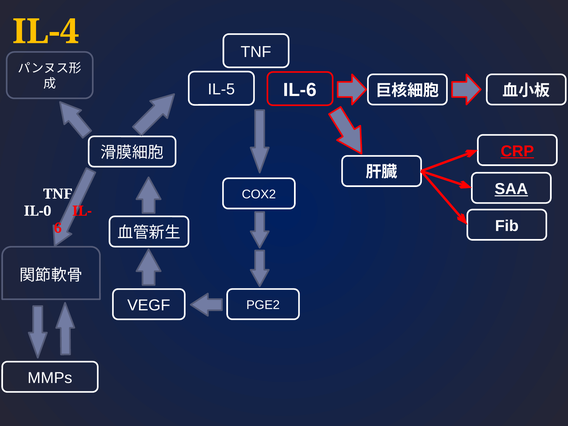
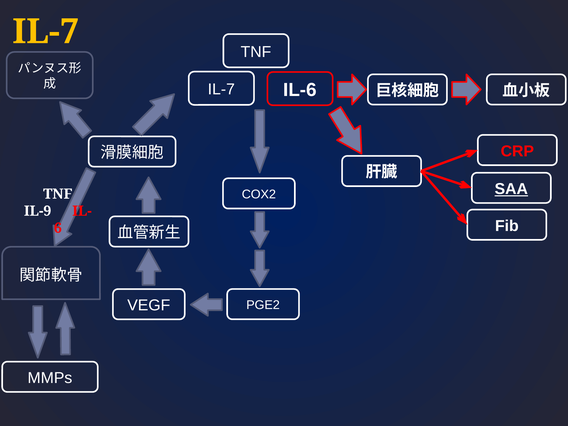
IL-4 at (46, 32): IL-4 -> IL-7
IL-5 at (221, 89): IL-5 -> IL-7
CRP underline: present -> none
IL-0: IL-0 -> IL-9
